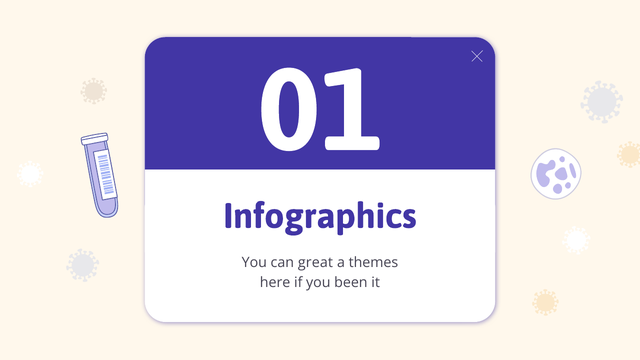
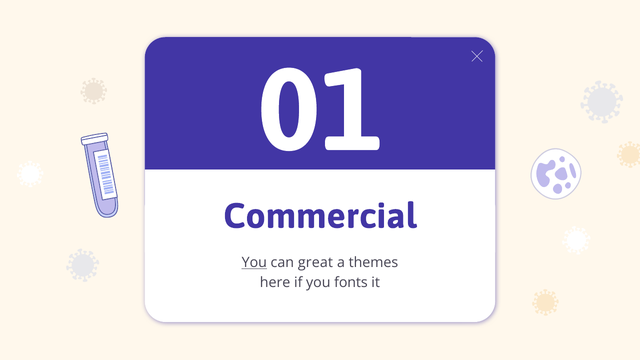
Infographics: Infographics -> Commercial
You at (254, 263) underline: none -> present
been: been -> fonts
